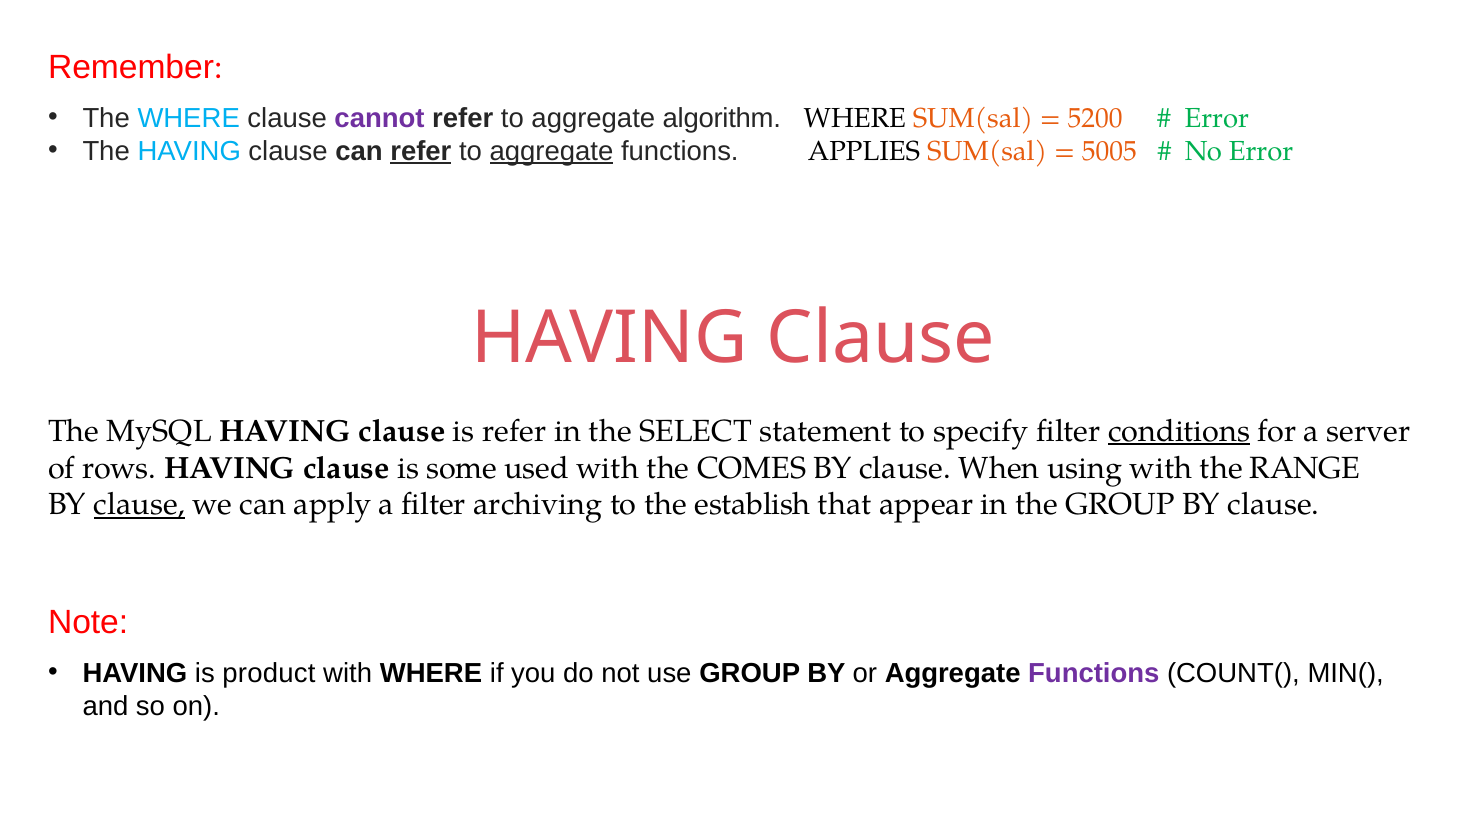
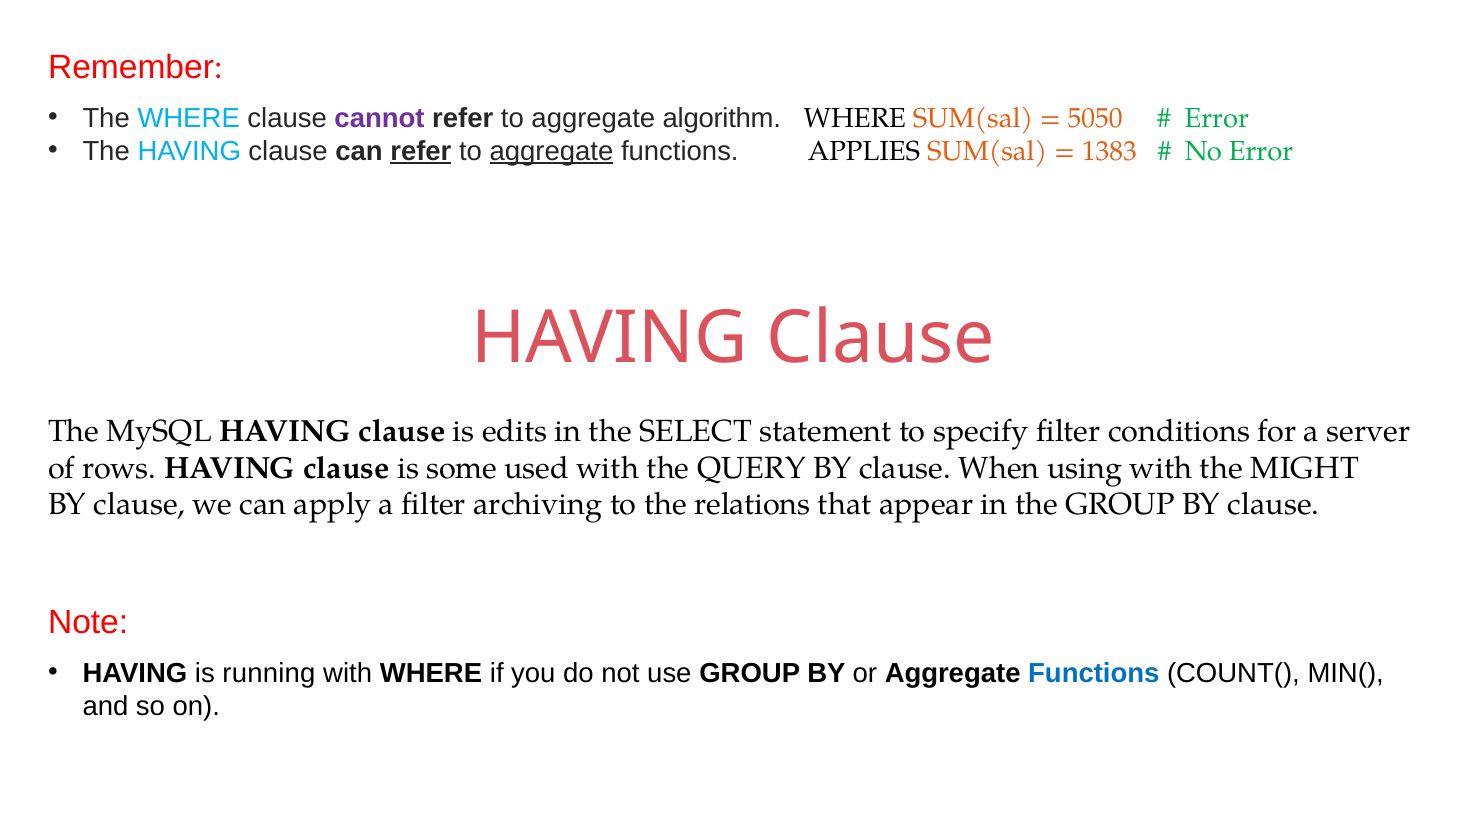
5200: 5200 -> 5050
5005: 5005 -> 1383
is refer: refer -> edits
conditions underline: present -> none
COMES: COMES -> QUERY
RANGE: RANGE -> MIGHT
clause at (140, 505) underline: present -> none
establish: establish -> relations
product: product -> running
Functions at (1094, 673) colour: purple -> blue
